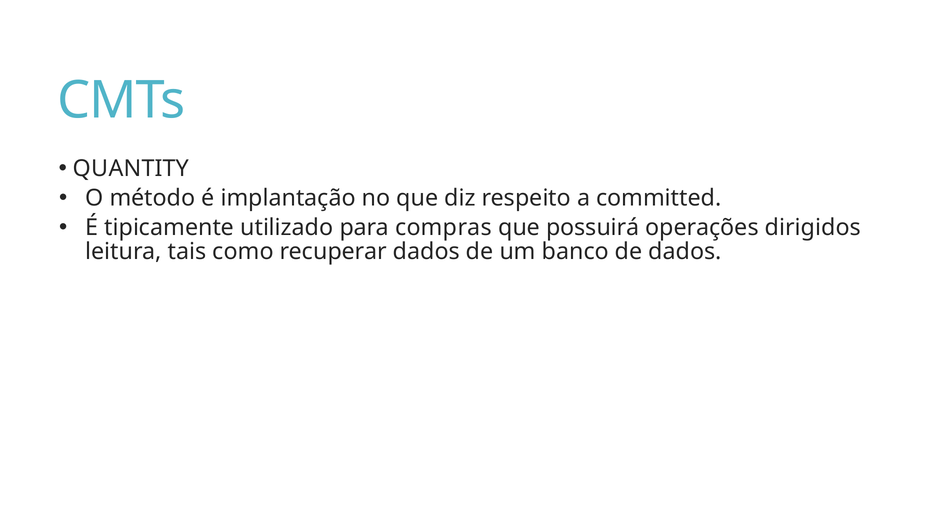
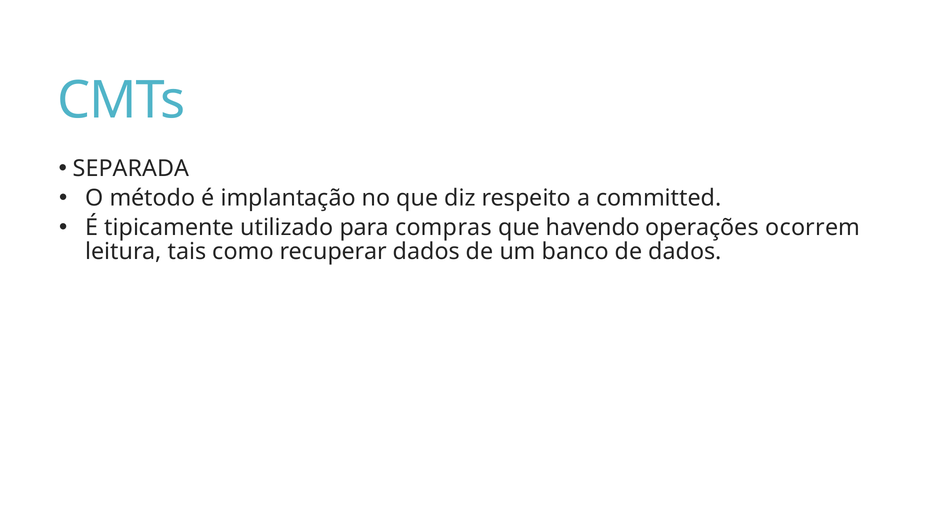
QUANTITY: QUANTITY -> SEPARADA
possuirá: possuirá -> havendo
dirigidos: dirigidos -> ocorrem
